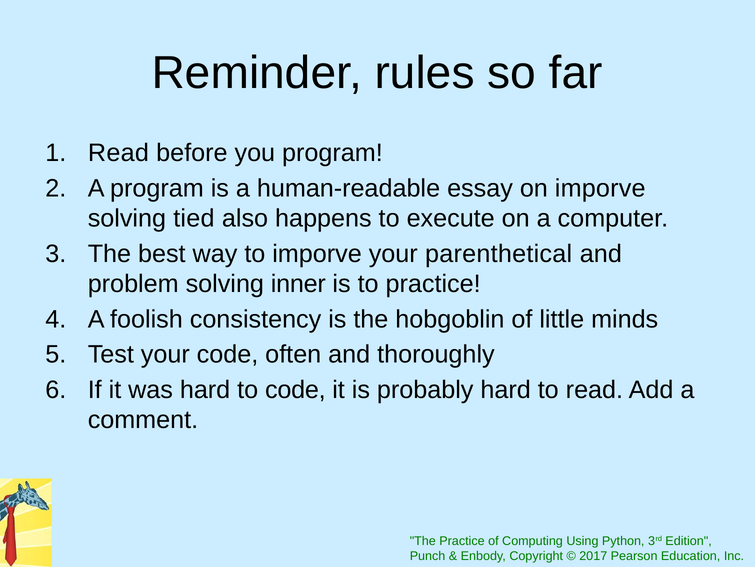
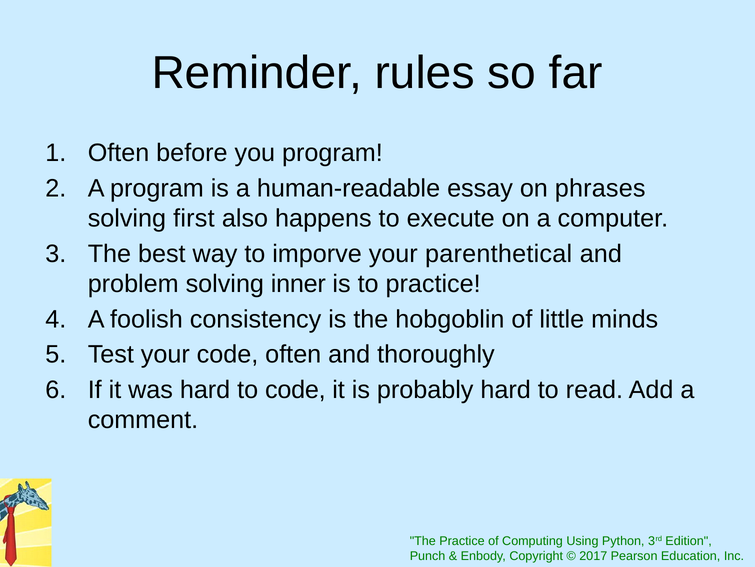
Read at (118, 153): Read -> Often
on imporve: imporve -> phrases
tied: tied -> first
